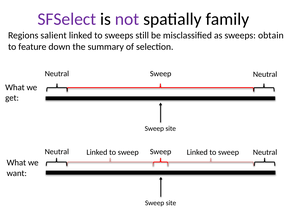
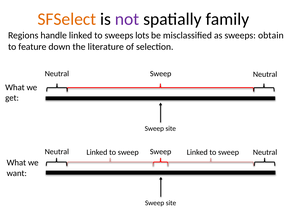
SFSelect colour: purple -> orange
salient: salient -> handle
still: still -> lots
summary: summary -> literature
